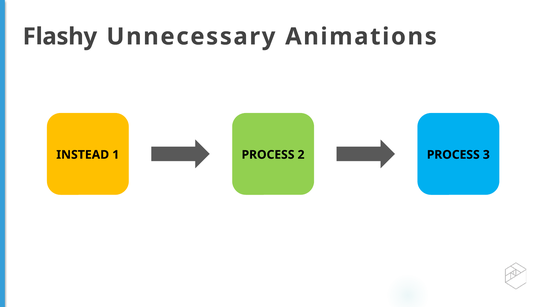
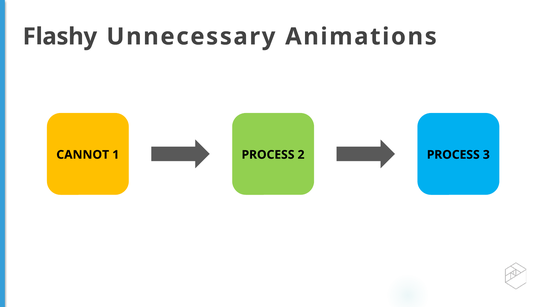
INSTEAD: INSTEAD -> CANNOT
